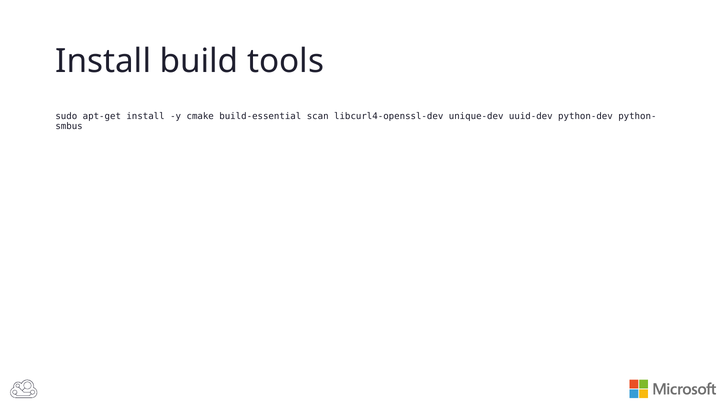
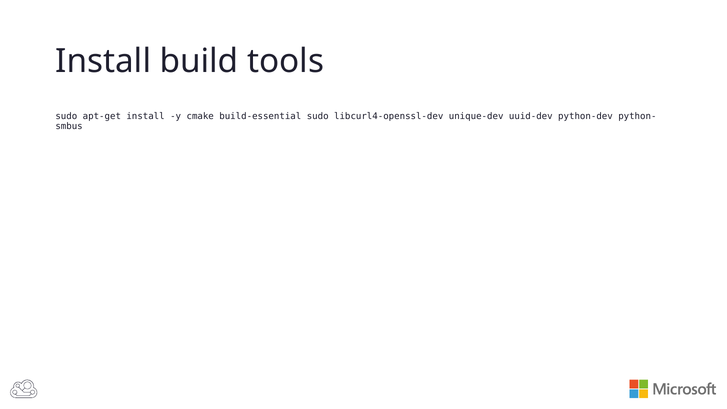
build-essential scan: scan -> sudo
